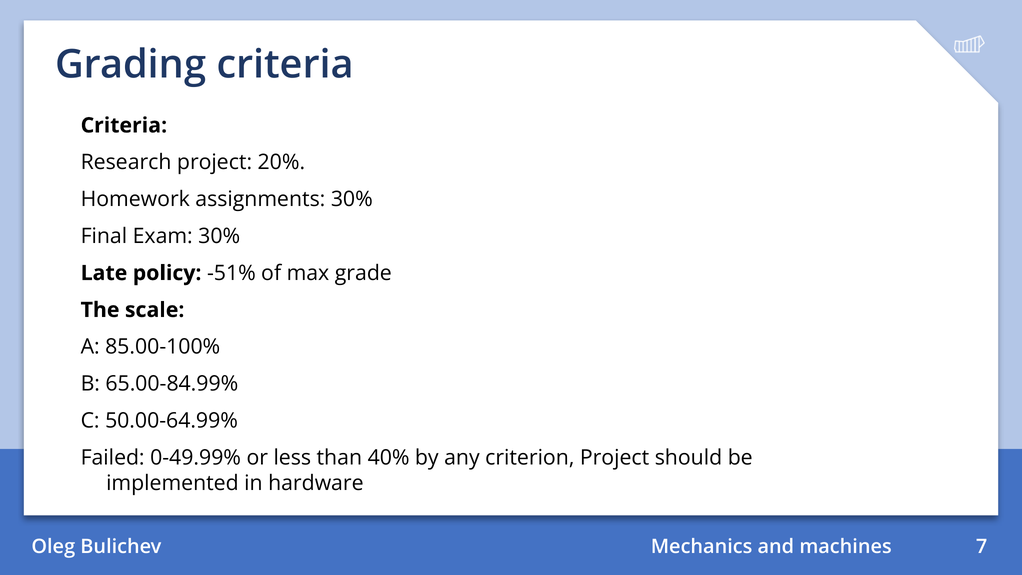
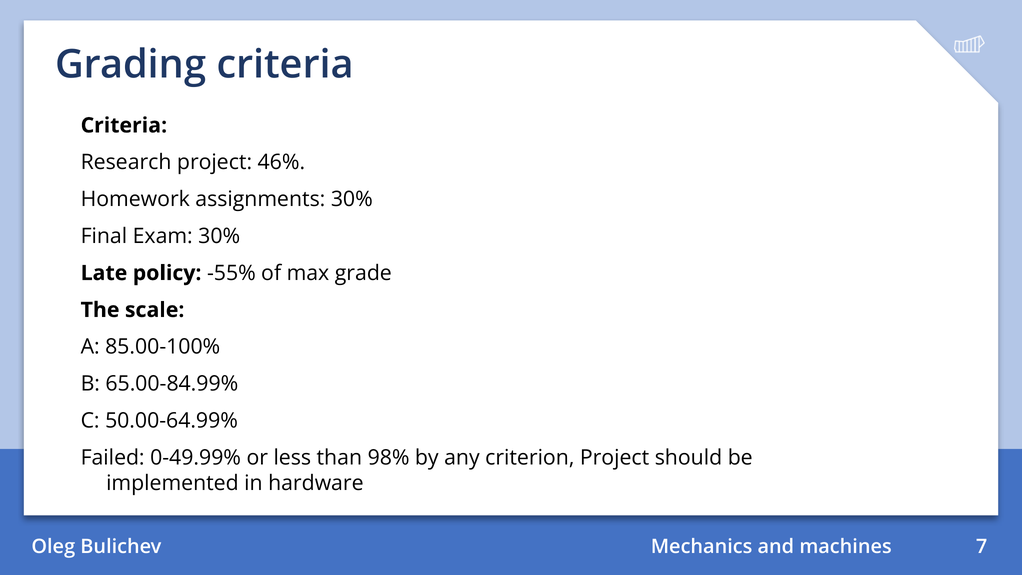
20%: 20% -> 46%
-51%: -51% -> -55%
40%: 40% -> 98%
